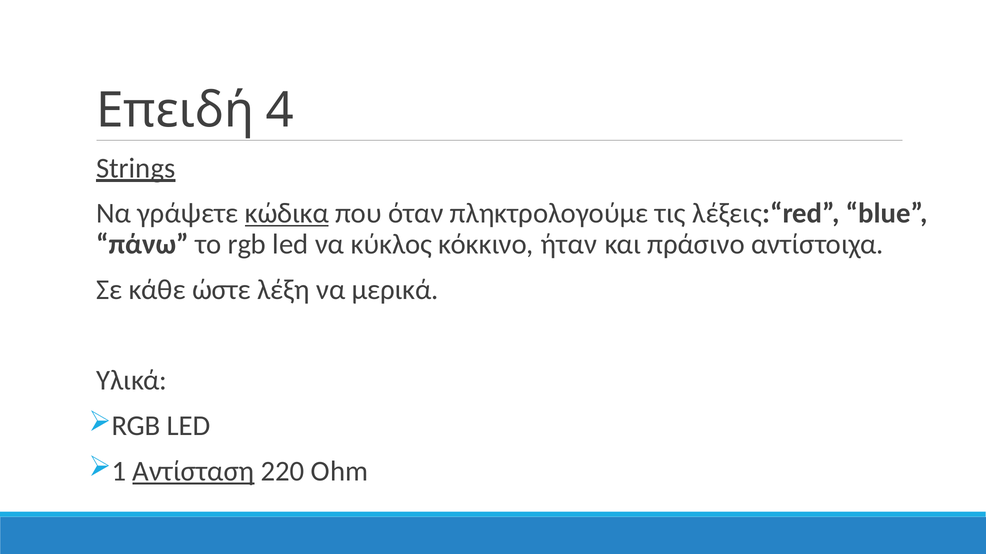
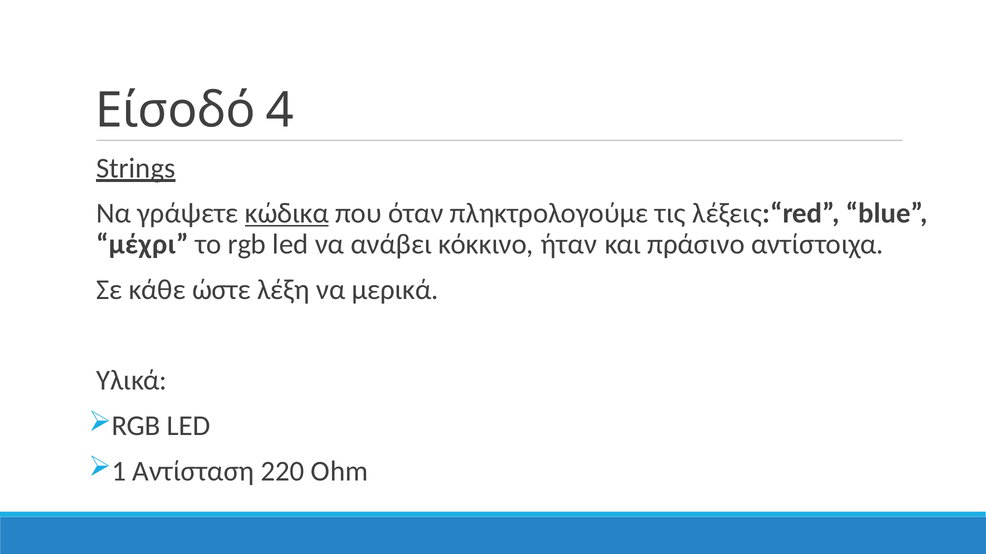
Επειδή: Επειδή -> Είσοδό
πάνω: πάνω -> μέχρι
κύκλος: κύκλος -> ανάβει
Αντίσταση underline: present -> none
